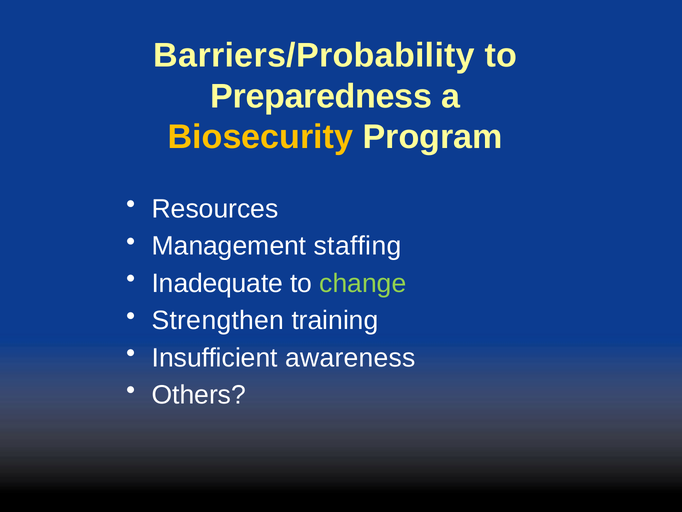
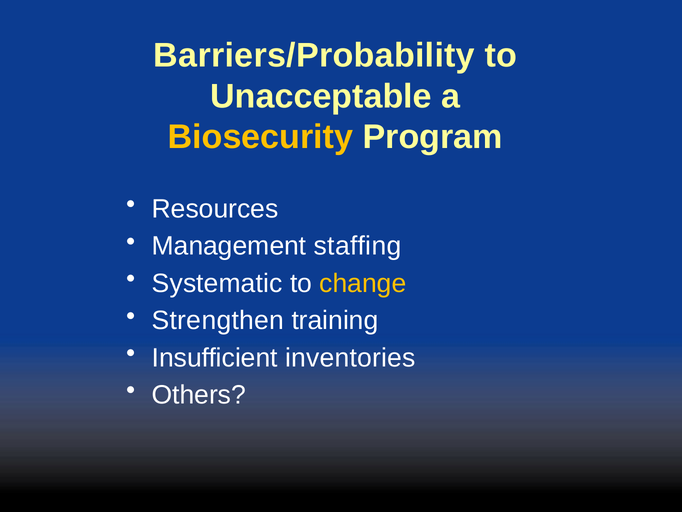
Preparedness: Preparedness -> Unacceptable
Inadequate: Inadequate -> Systematic
change colour: light green -> yellow
awareness: awareness -> inventories
